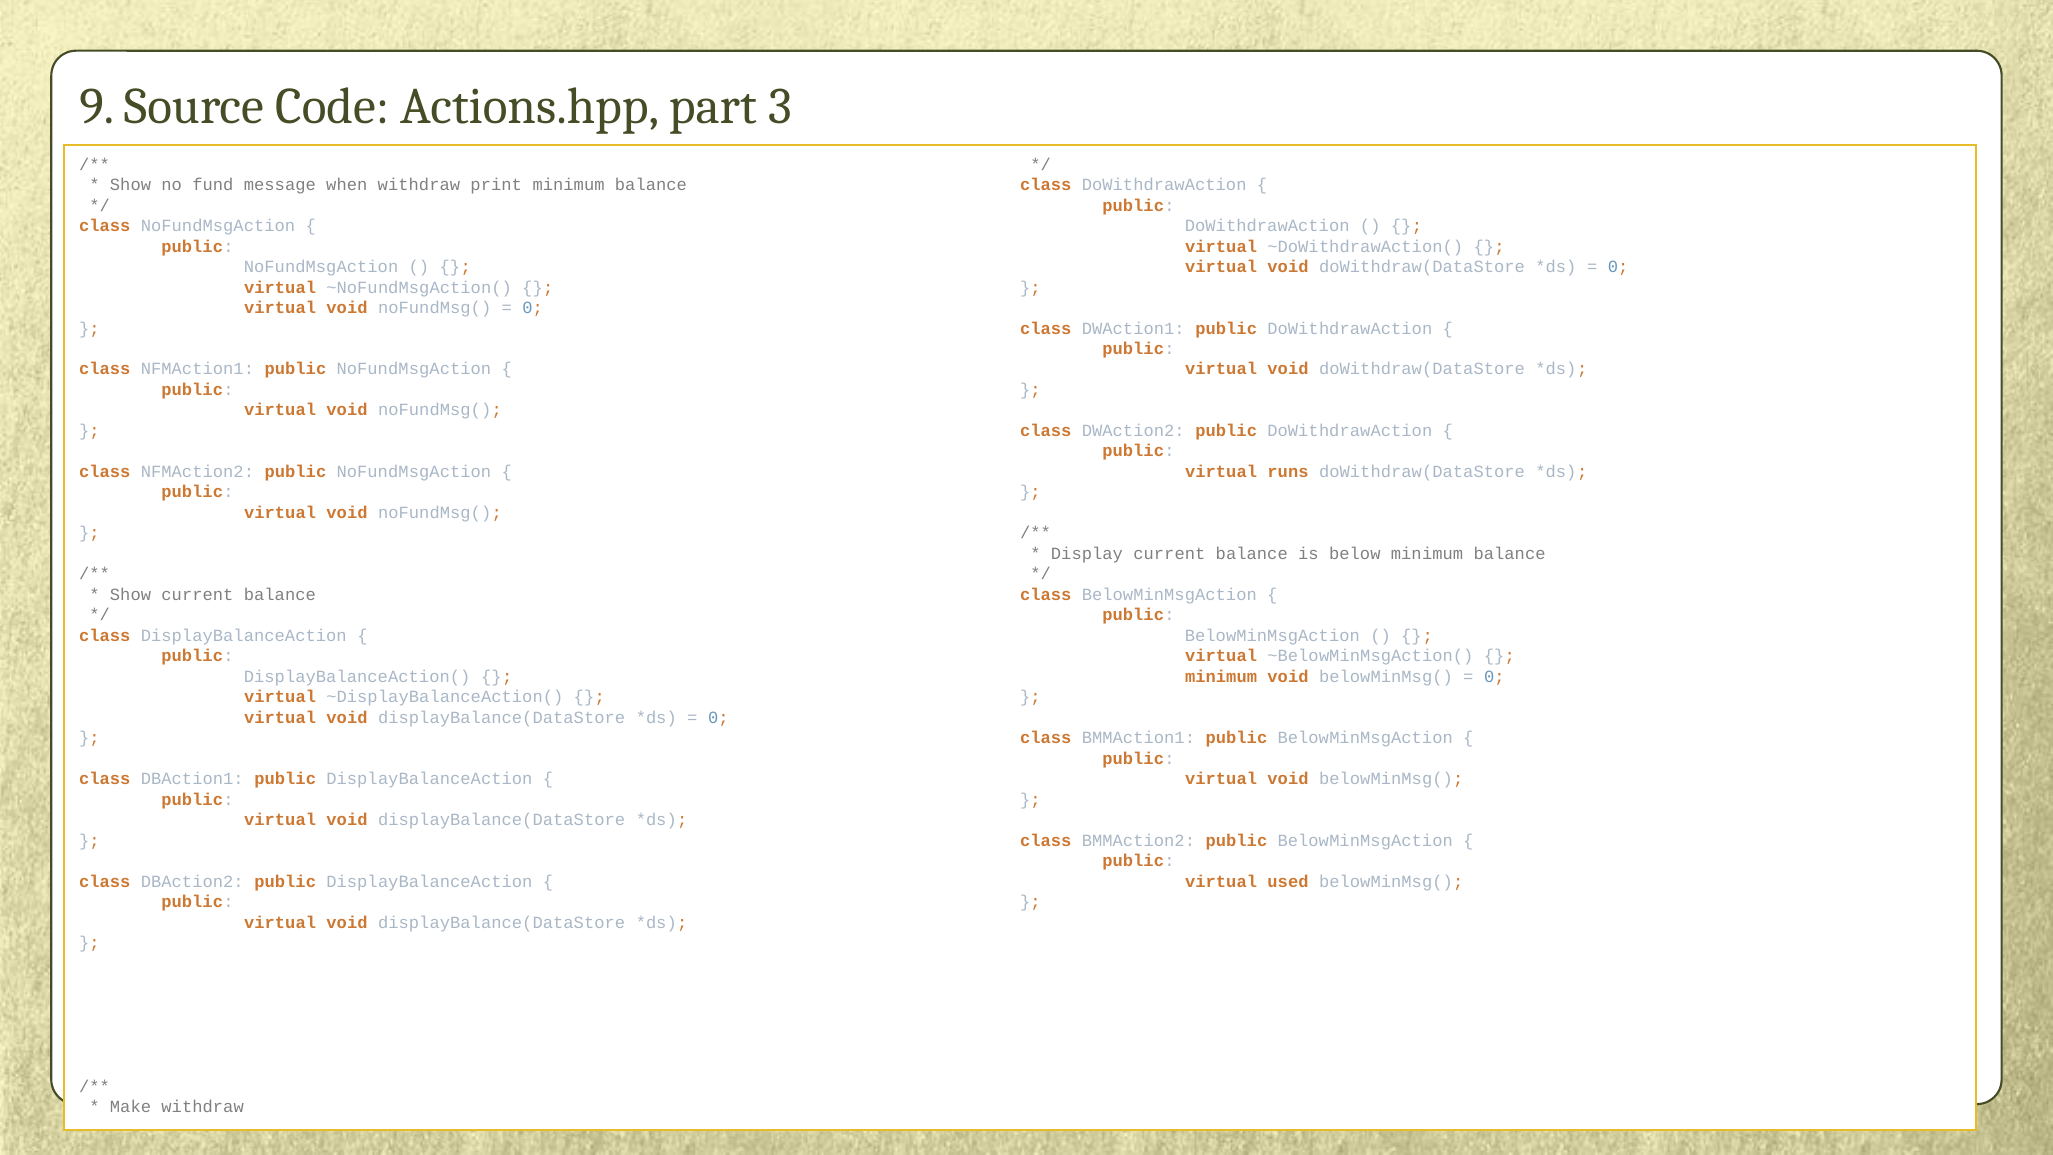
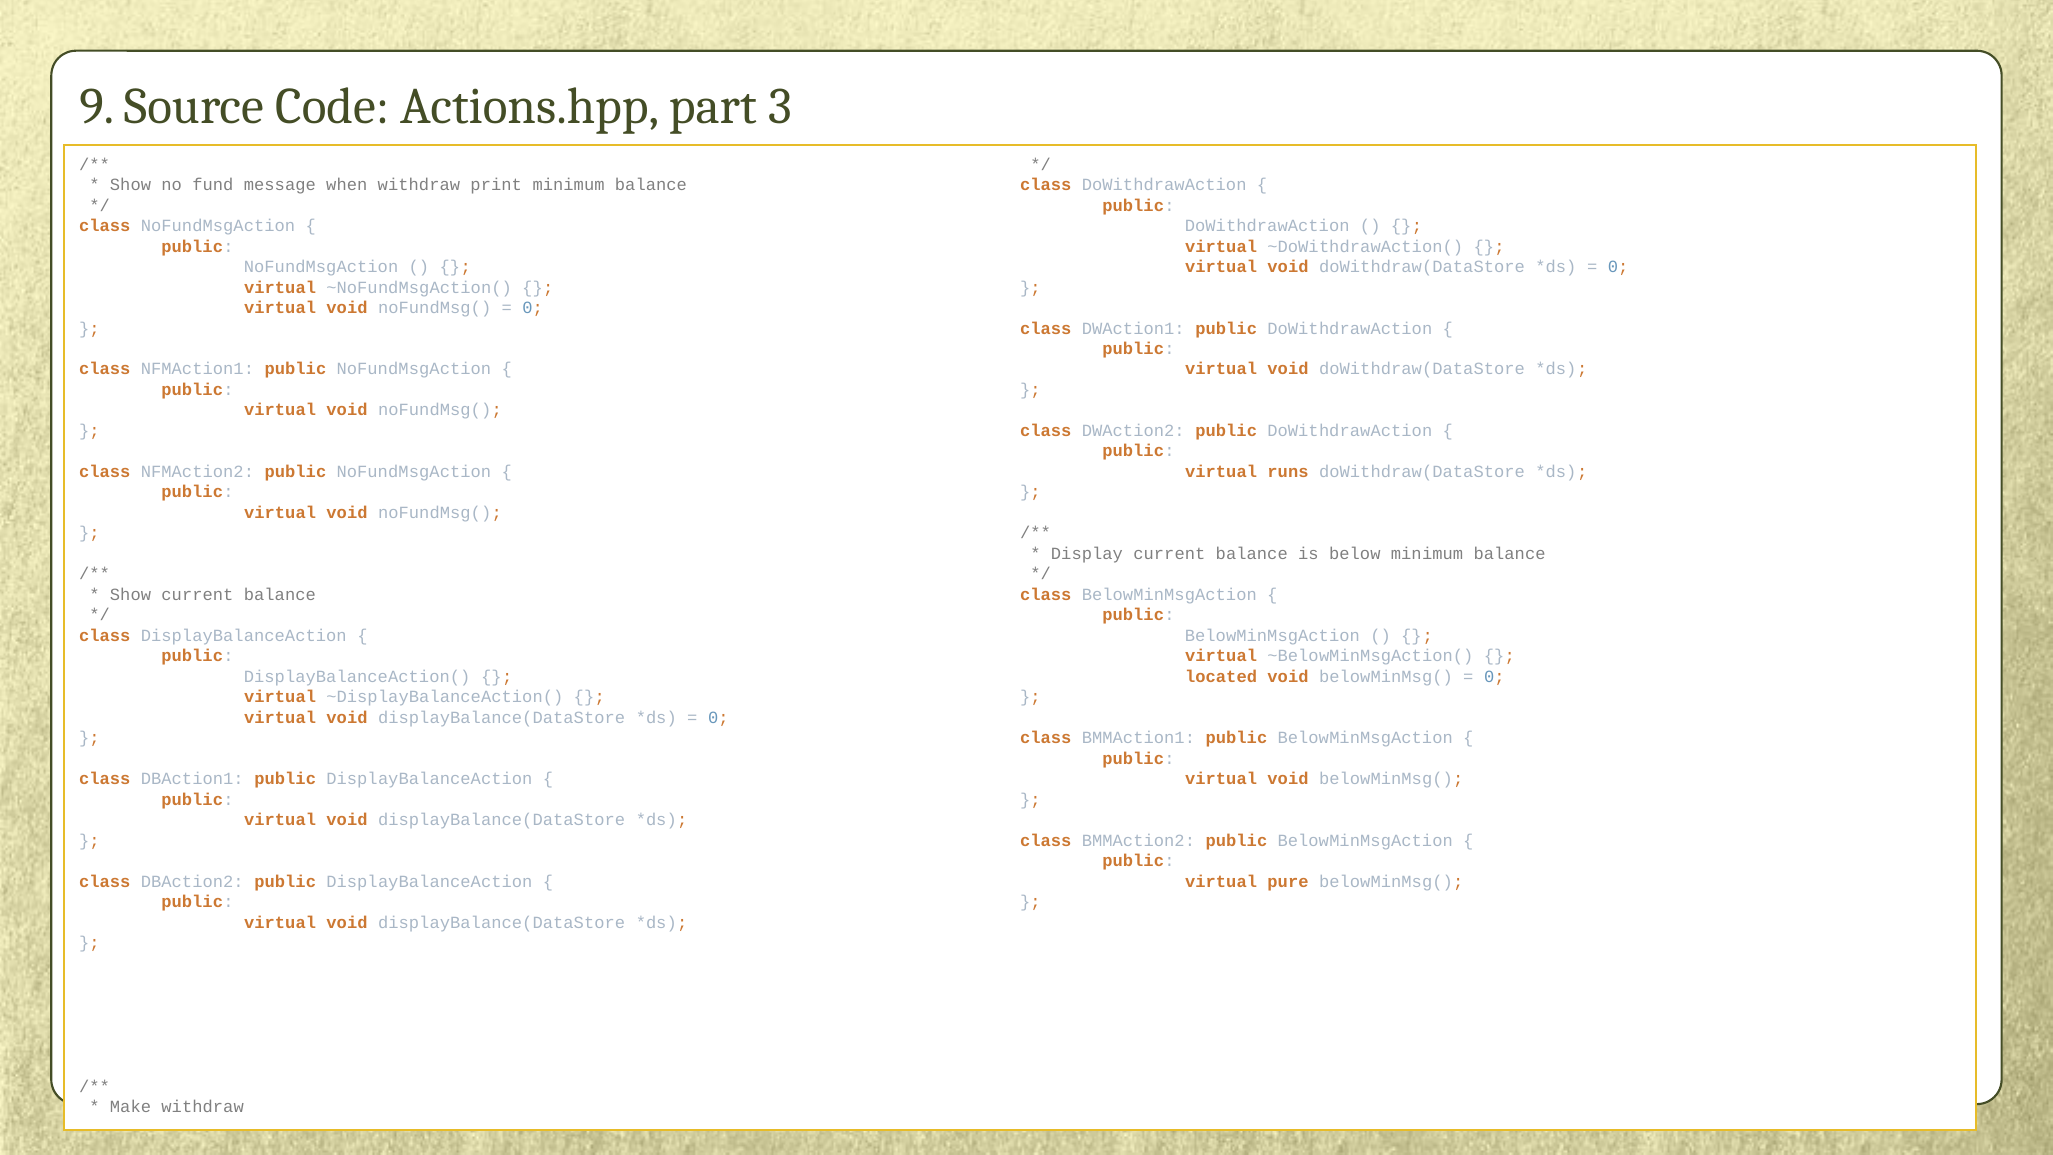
minimum at (1221, 677): minimum -> located
used: used -> pure
